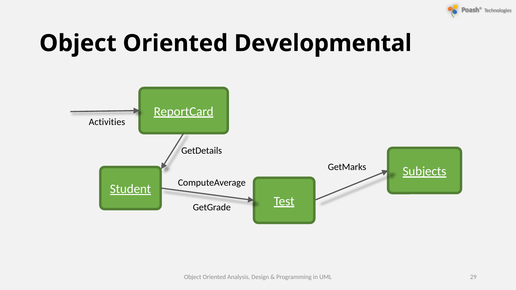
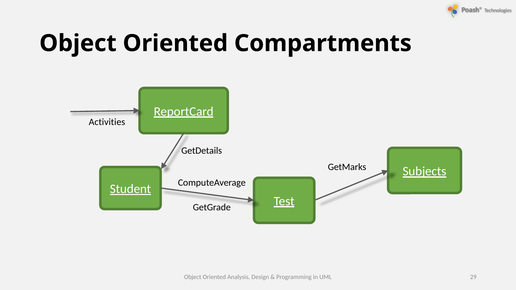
Developmental: Developmental -> Compartments
